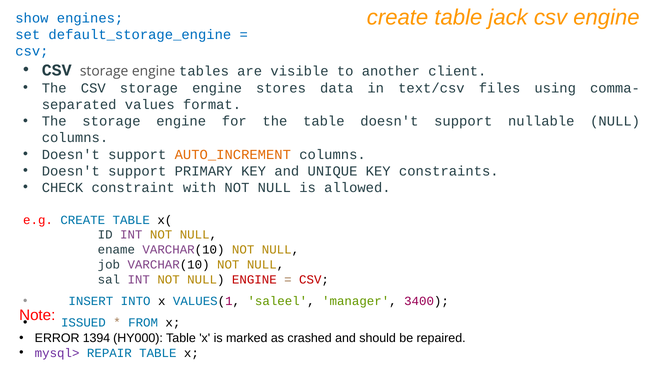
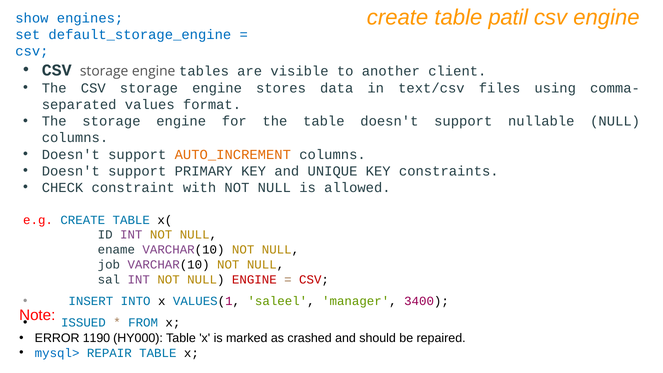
jack: jack -> patil
1394: 1394 -> 1190
mysql> colour: purple -> blue
